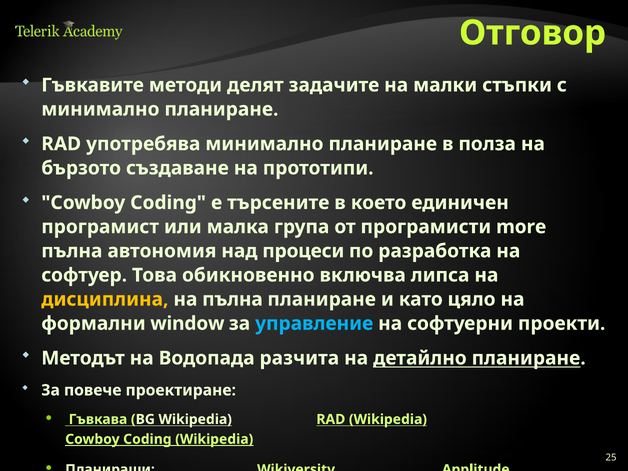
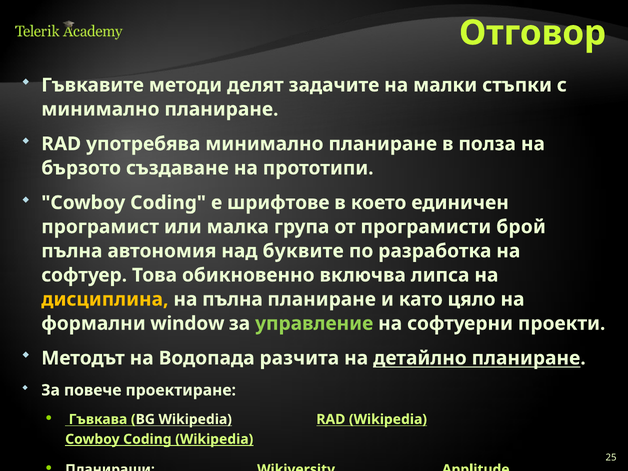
търсените: търсените -> шрифтове
more: more -> брой
процеси: процеси -> буквите
управление colour: light blue -> light green
